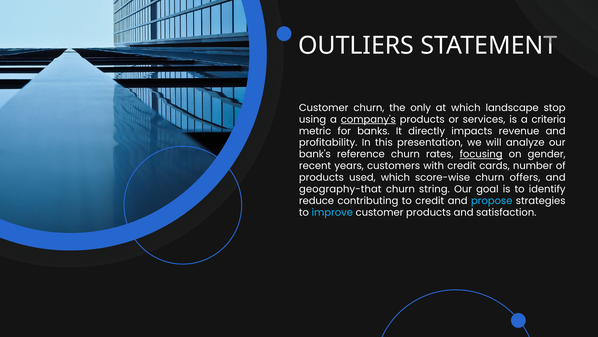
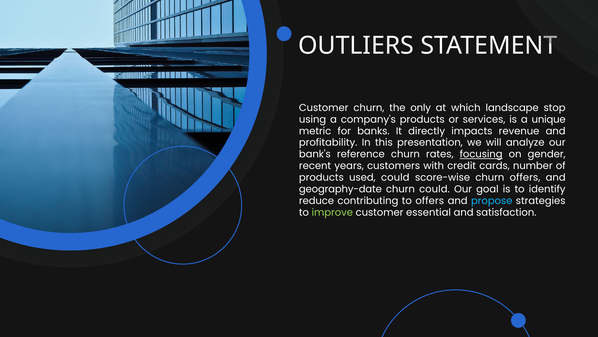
company's underline: present -> none
criteria: criteria -> unique
used which: which -> could
geography-that: geography-that -> geography-date
churn string: string -> could
to credit: credit -> offers
improve colour: light blue -> light green
customer products: products -> essential
